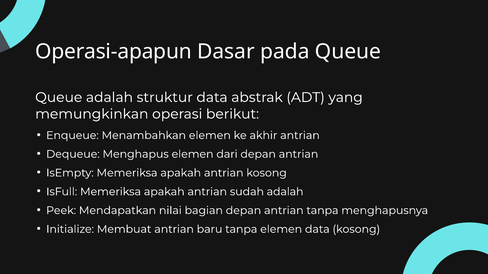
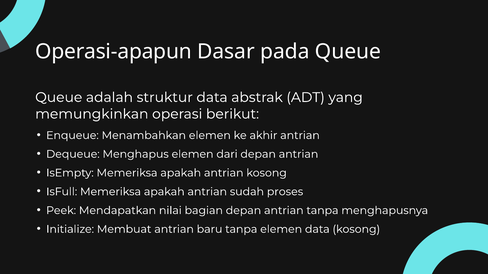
sudah adalah: adalah -> proses
